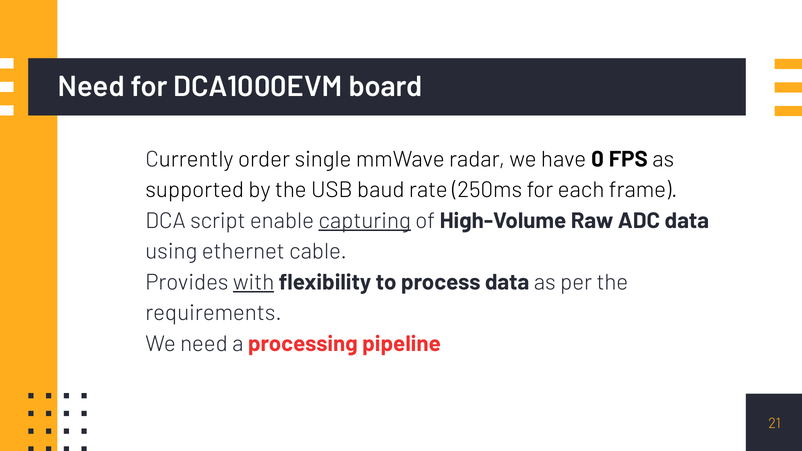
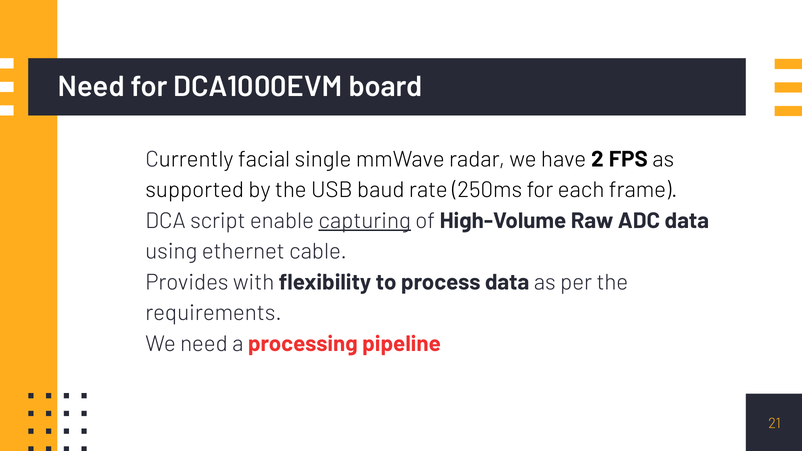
order: order -> facial
0: 0 -> 2
with underline: present -> none
